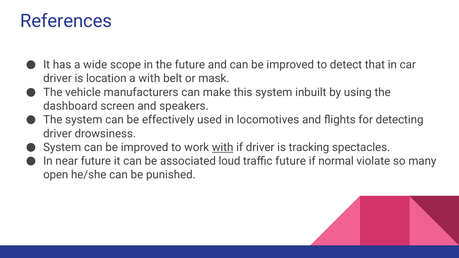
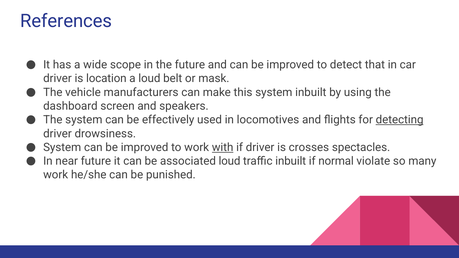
a with: with -> loud
detecting underline: none -> present
tracking: tracking -> crosses
traffic future: future -> inbuilt
open at (56, 175): open -> work
